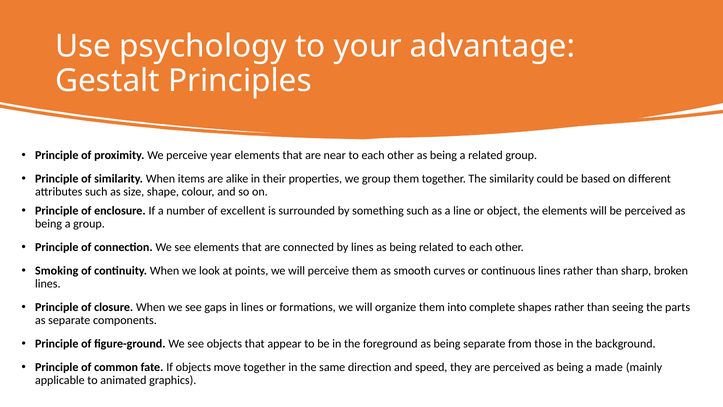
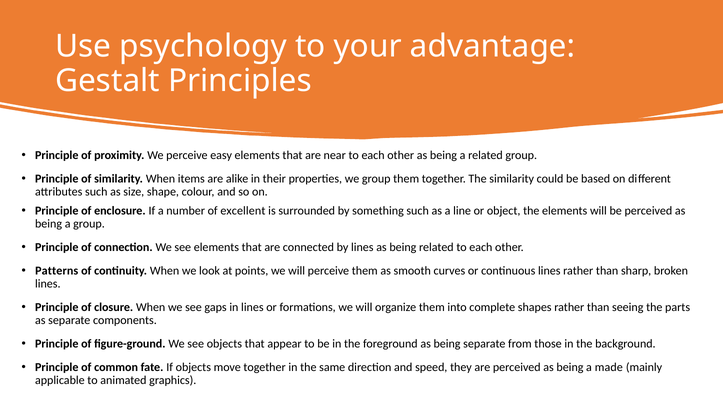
year: year -> easy
Smoking: Smoking -> Patterns
